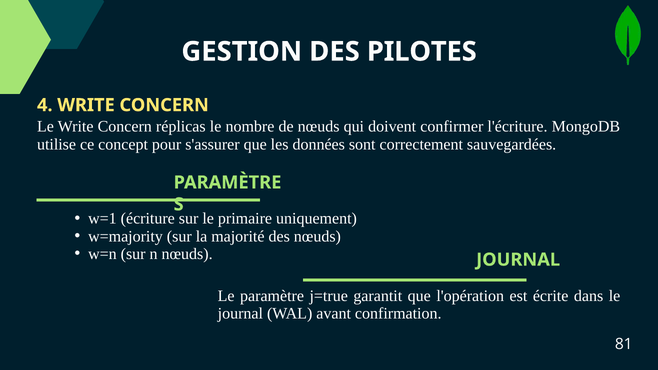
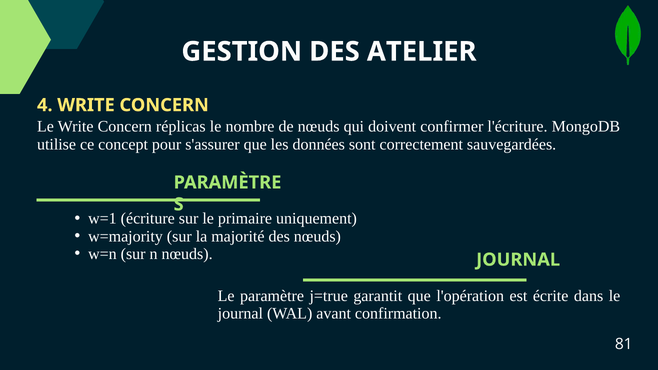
PILOTES: PILOTES -> ATELIER
